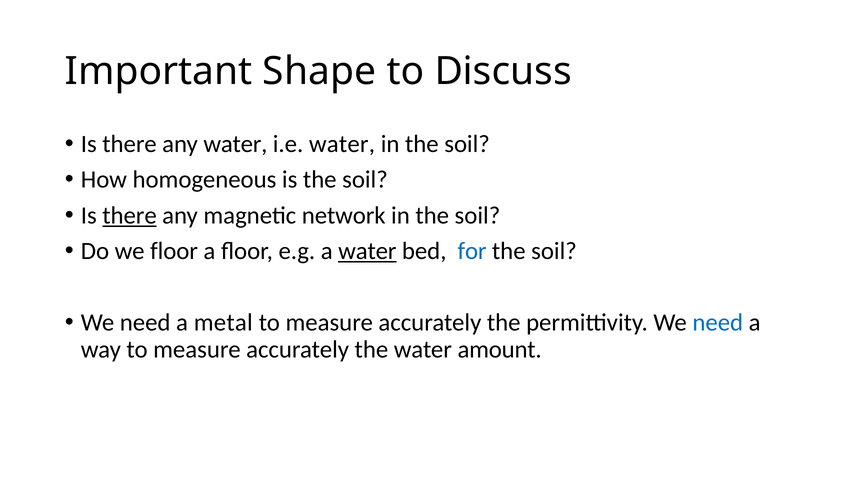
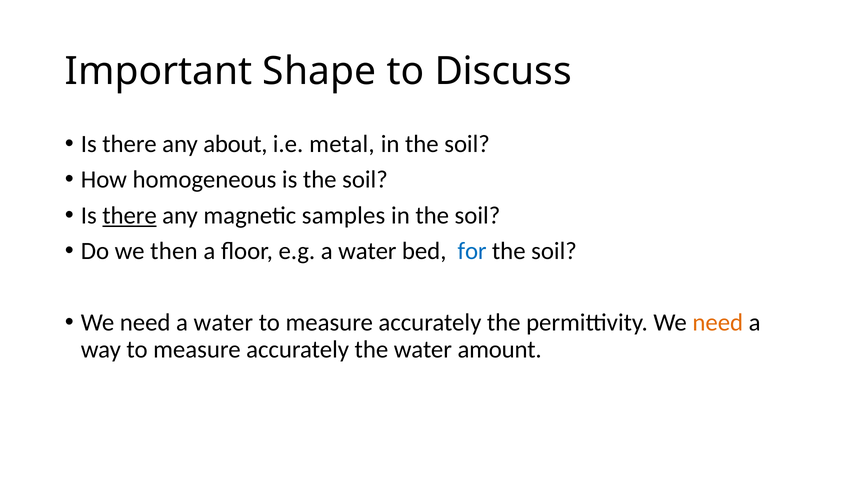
any water: water -> about
i.e water: water -> metal
network: network -> samples
we floor: floor -> then
water at (367, 251) underline: present -> none
need a metal: metal -> water
need at (718, 322) colour: blue -> orange
